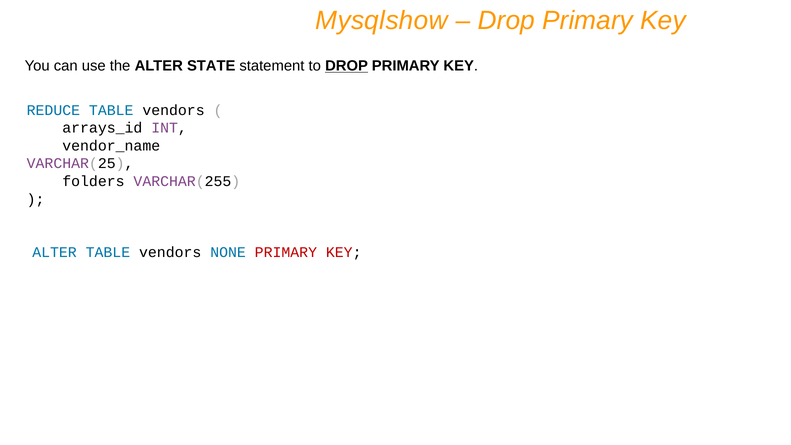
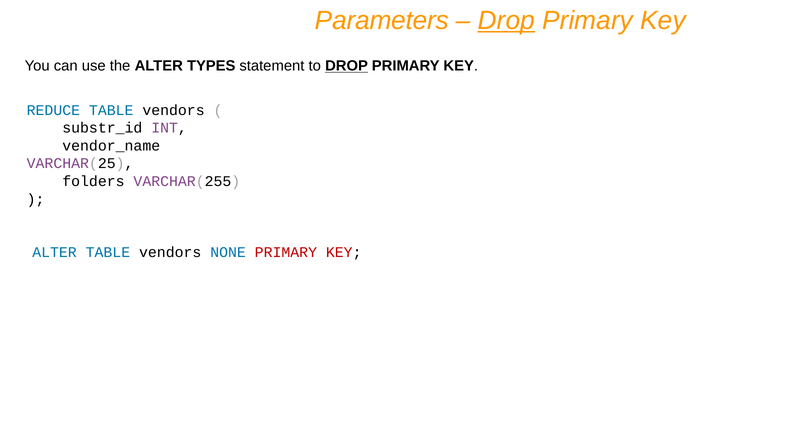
Mysqlshow: Mysqlshow -> Parameters
Drop at (506, 21) underline: none -> present
STATE: STATE -> TYPES
arrays_id: arrays_id -> substr_id
